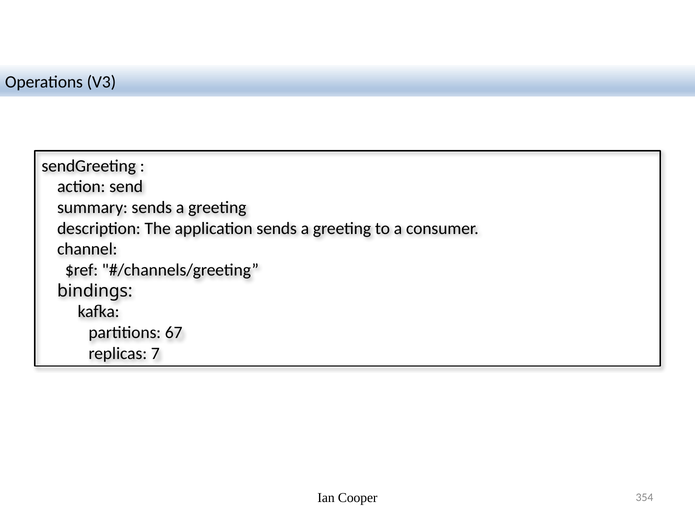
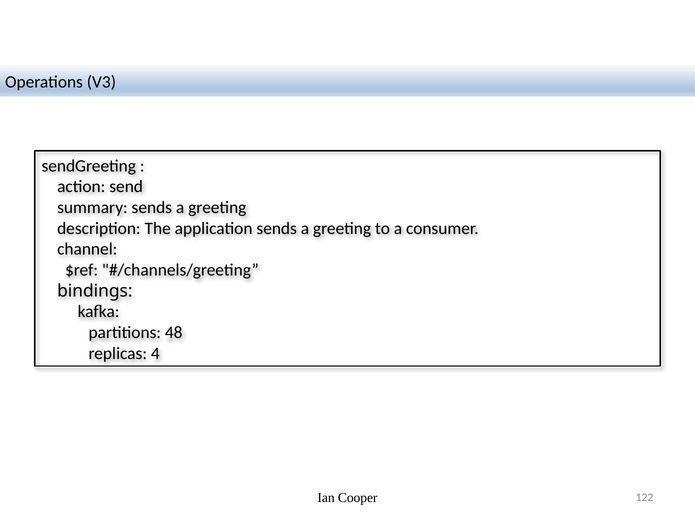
67: 67 -> 48
7: 7 -> 4
354: 354 -> 122
